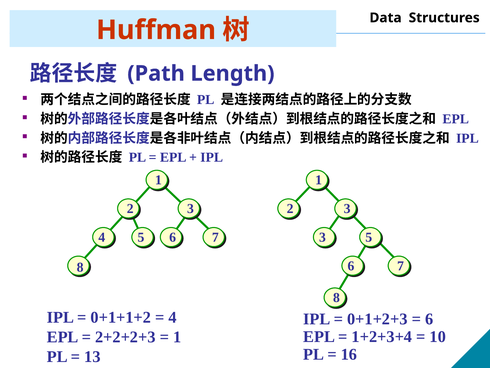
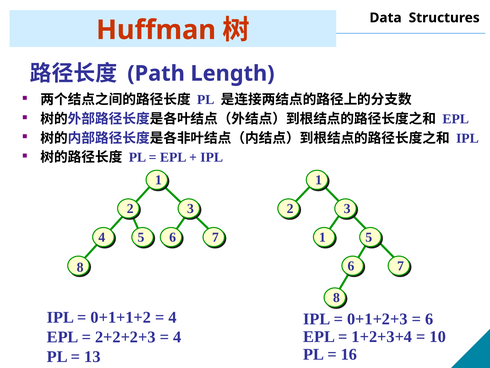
4 3: 3 -> 1
1 at (177, 337): 1 -> 4
